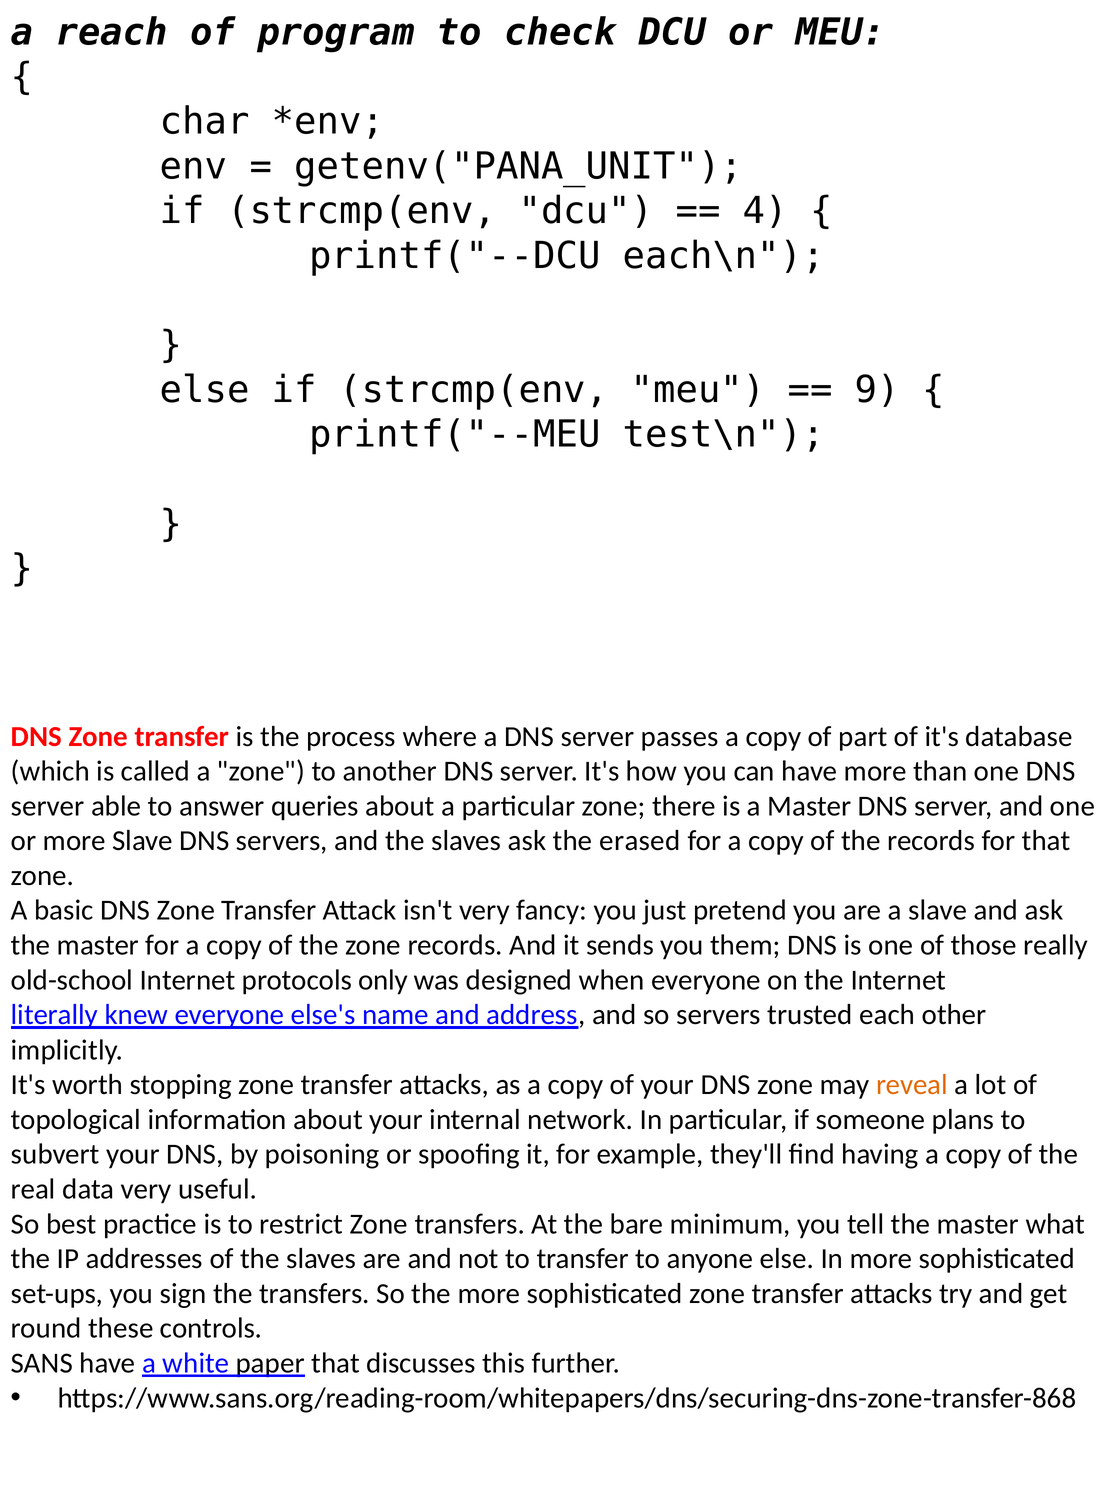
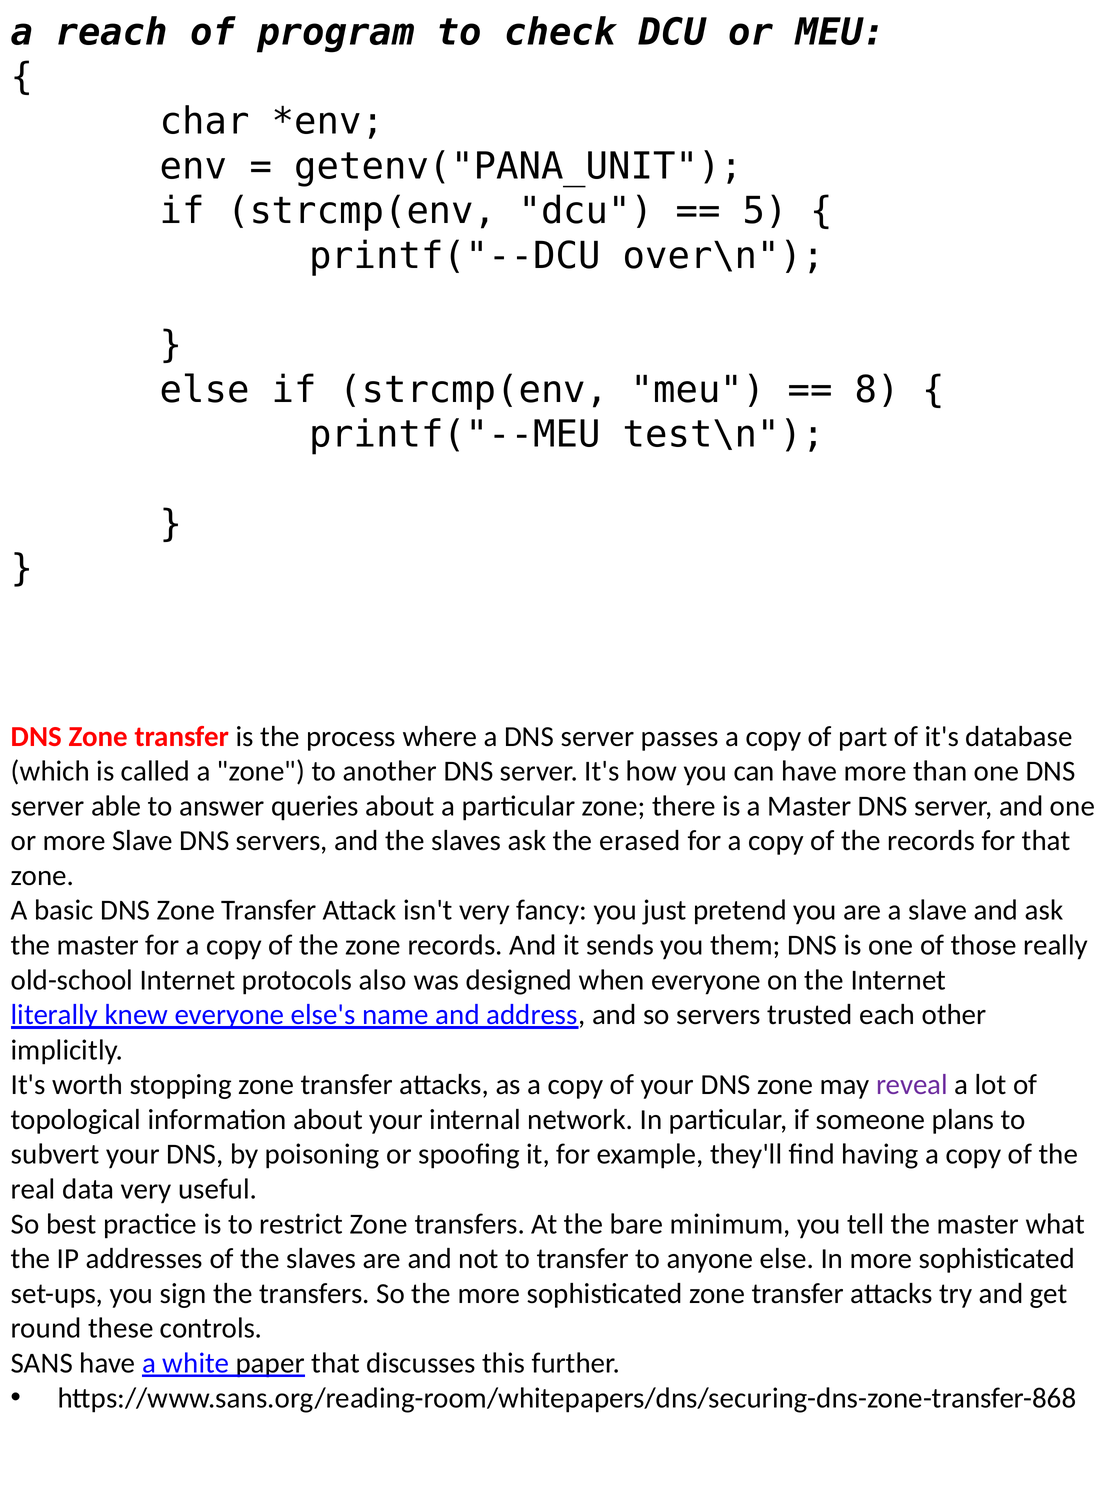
4: 4 -> 5
each\n: each\n -> over\n
9: 9 -> 8
only: only -> also
reveal colour: orange -> purple
